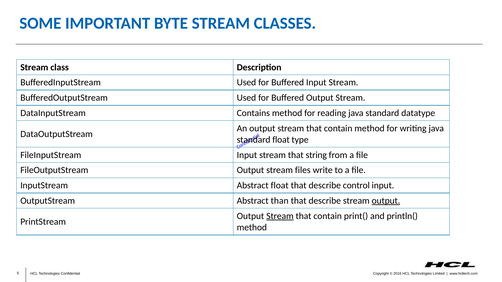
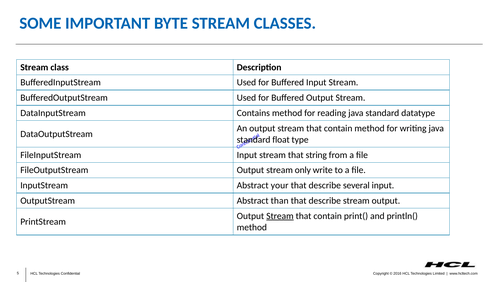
files: files -> only
Abstract float: float -> your
control: control -> several
output at (386, 201) underline: present -> none
